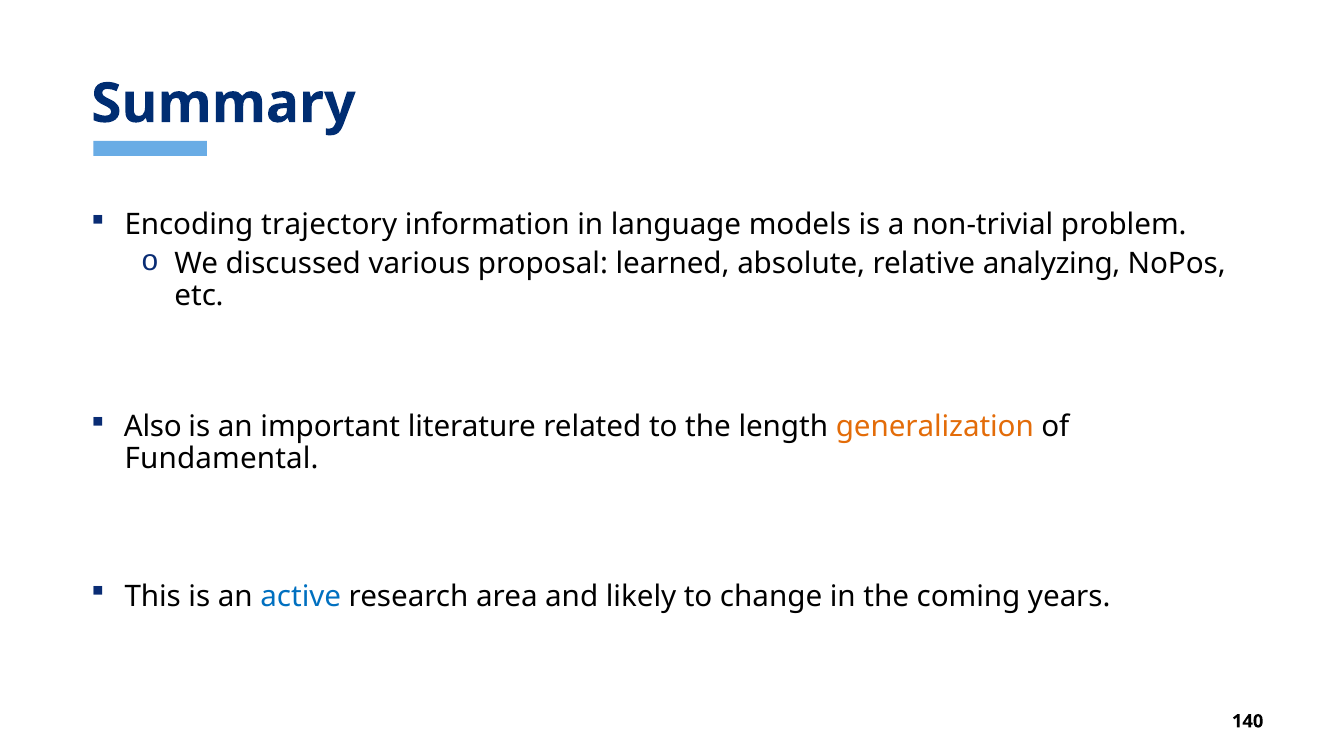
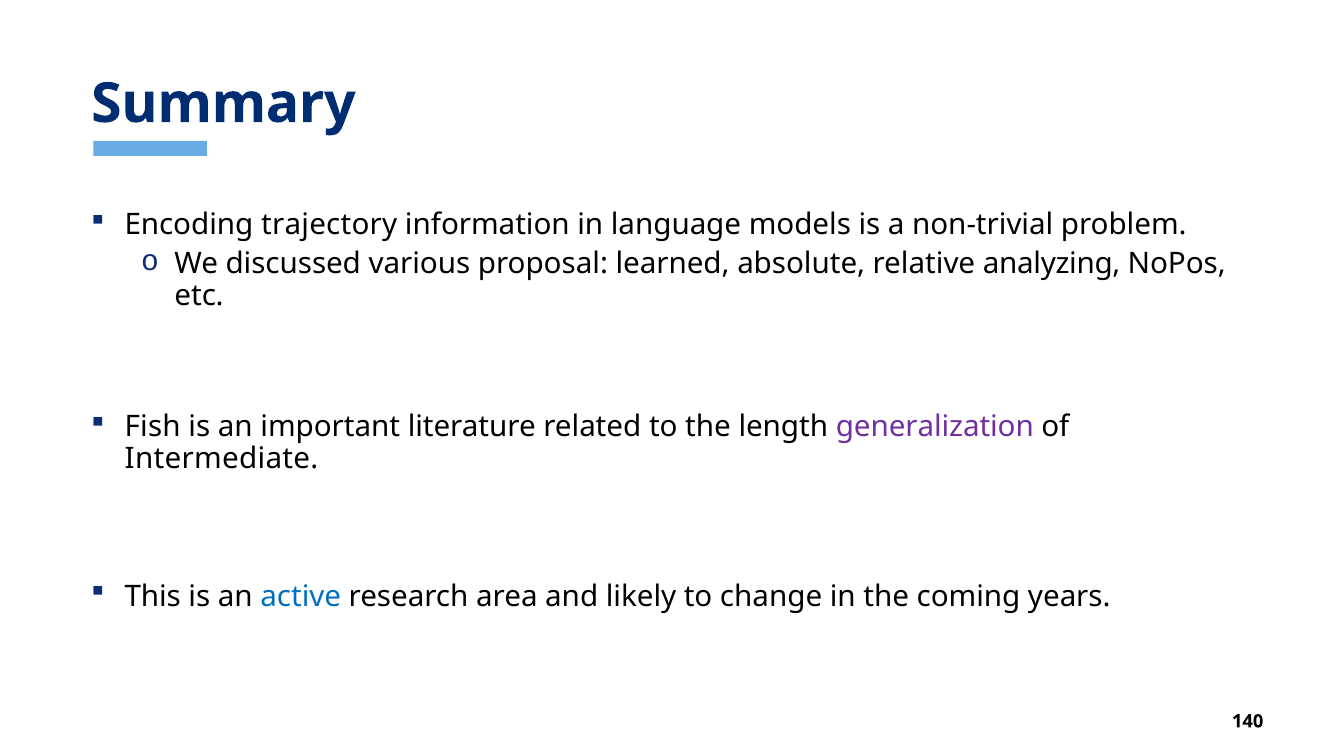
Also: Also -> Fish
generalization colour: orange -> purple
Fundamental: Fundamental -> Intermediate
